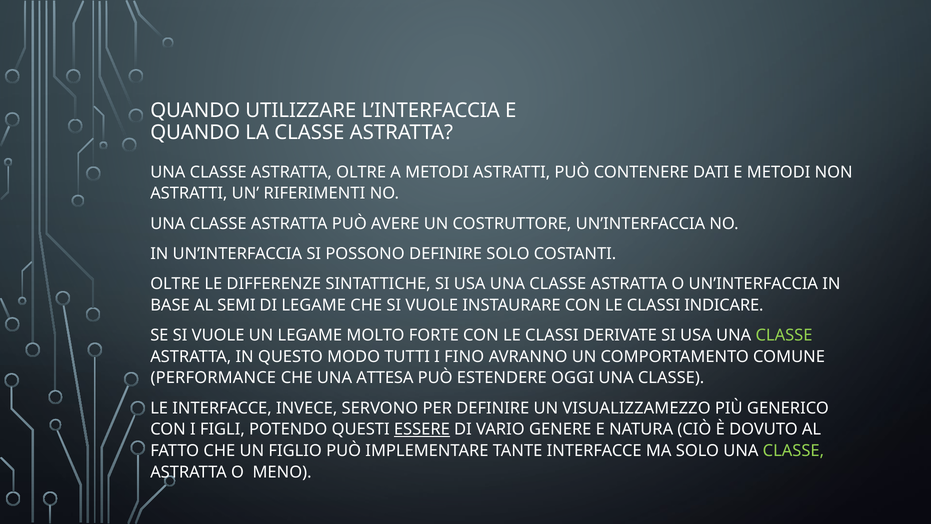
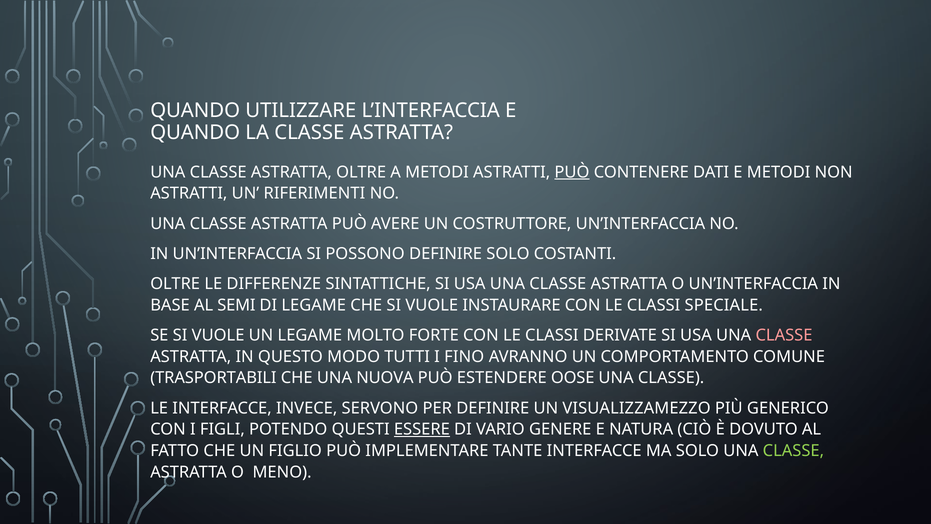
PUÒ at (572, 172) underline: none -> present
INDICARE: INDICARE -> SPECIALE
CLASSE at (784, 335) colour: light green -> pink
PERFORMANCE: PERFORMANCE -> TRASPORTABILI
ATTESA: ATTESA -> NUOVA
OGGI: OGGI -> OOSE
